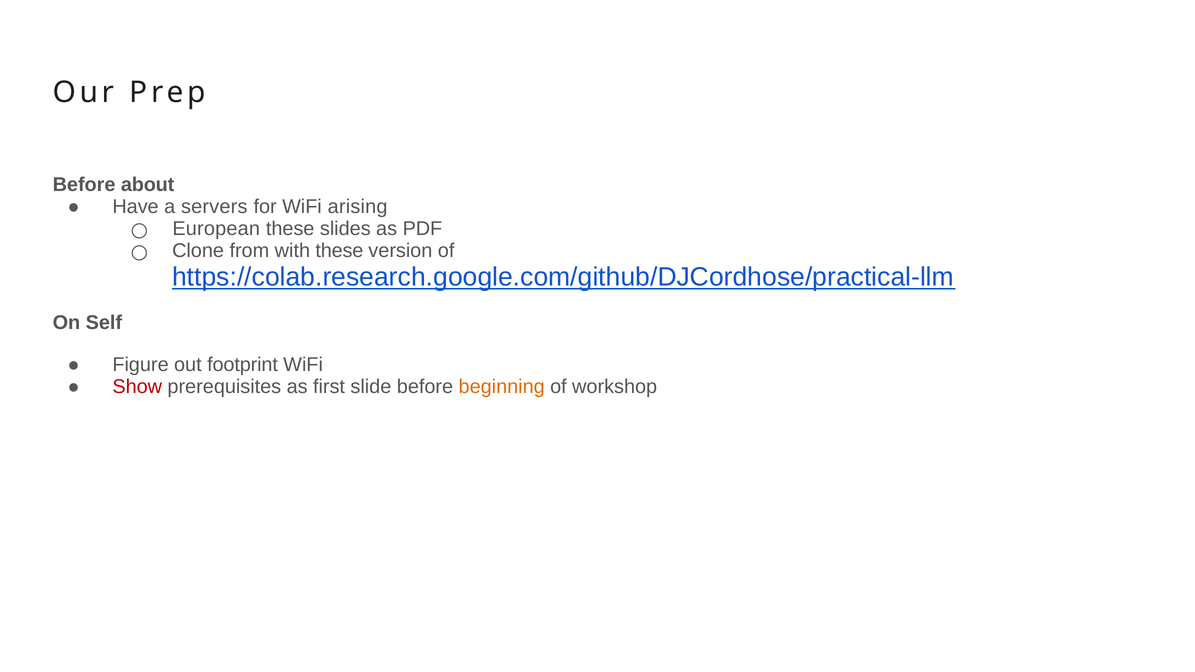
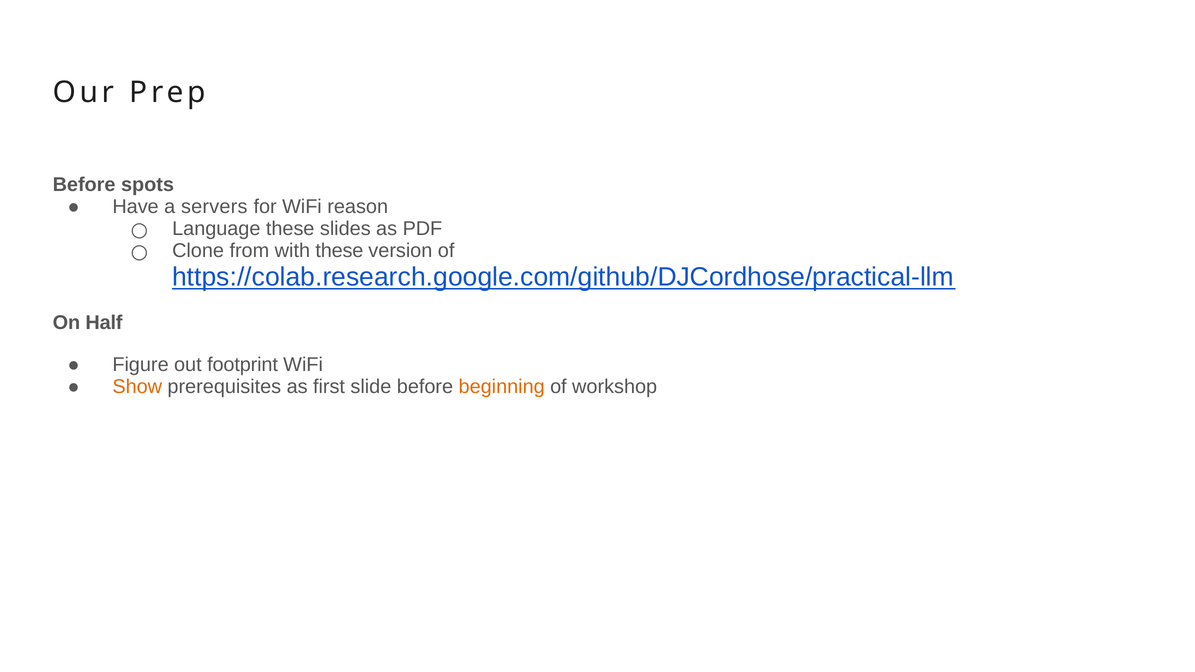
about: about -> spots
arising: arising -> reason
European: European -> Language
Self: Self -> Half
Show colour: red -> orange
